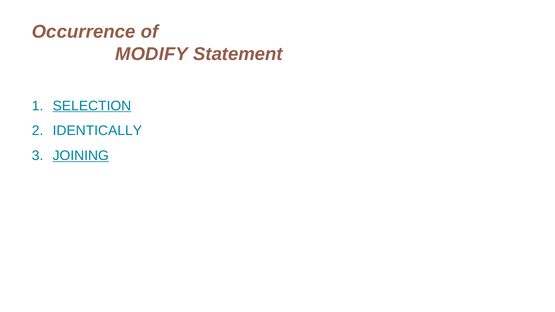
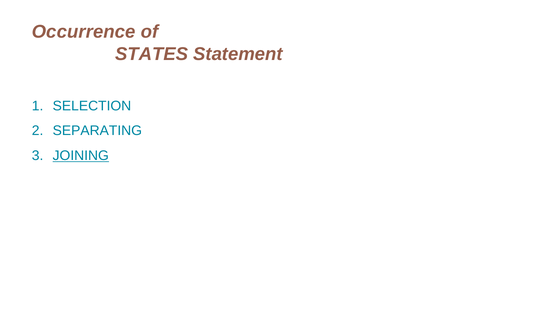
MODIFY: MODIFY -> STATES
SELECTION underline: present -> none
IDENTICALLY: IDENTICALLY -> SEPARATING
